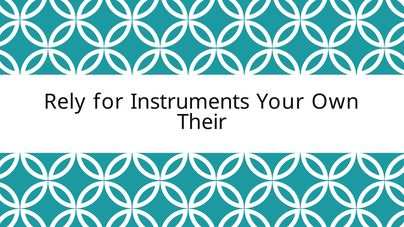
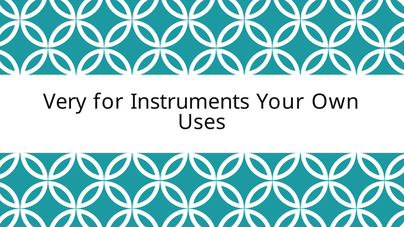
Rely: Rely -> Very
Their: Their -> Uses
